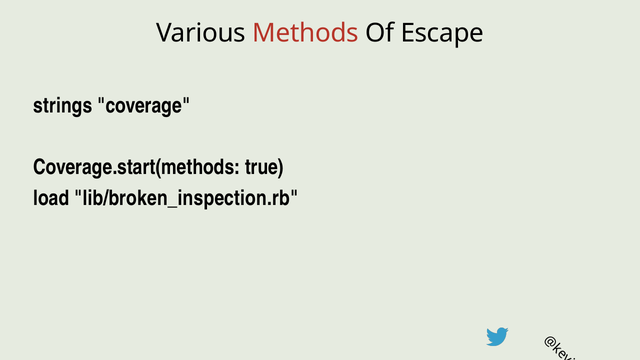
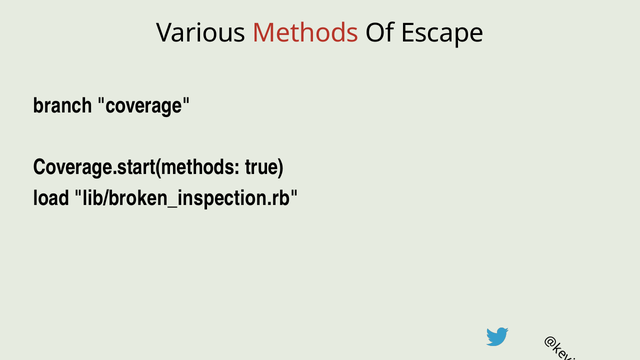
strings: strings -> branch
